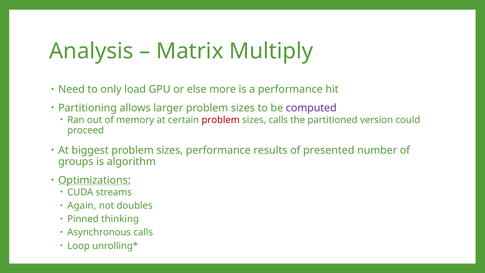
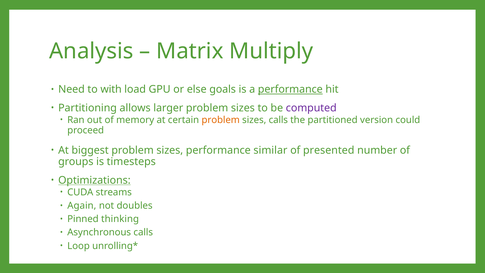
only: only -> with
more: more -> goals
performance at (290, 89) underline: none -> present
problem at (221, 120) colour: red -> orange
results: results -> similar
algorithm: algorithm -> timesteps
